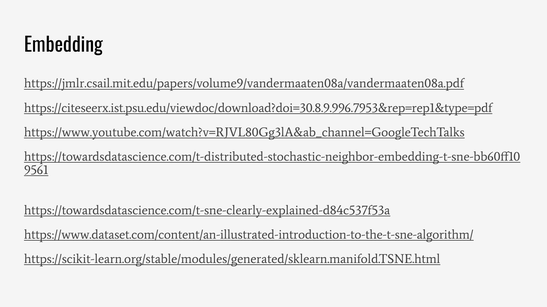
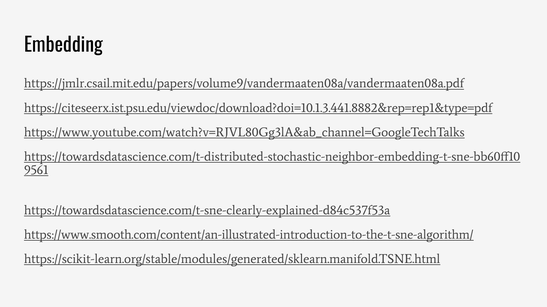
https://citeseerx.ist.psu.edu/viewdoc/download?doi=30.8.9.996.7953&rep=rep1&type=pdf: https://citeseerx.ist.psu.edu/viewdoc/download?doi=30.8.9.996.7953&rep=rep1&type=pdf -> https://citeseerx.ist.psu.edu/viewdoc/download?doi=10.1.3.441.8882&rep=rep1&type=pdf
https://www.dataset.com/content/an-illustrated-introduction-to-the-t-sne-algorithm/: https://www.dataset.com/content/an-illustrated-introduction-to-the-t-sne-algorithm/ -> https://www.smooth.com/content/an-illustrated-introduction-to-the-t-sne-algorithm/
